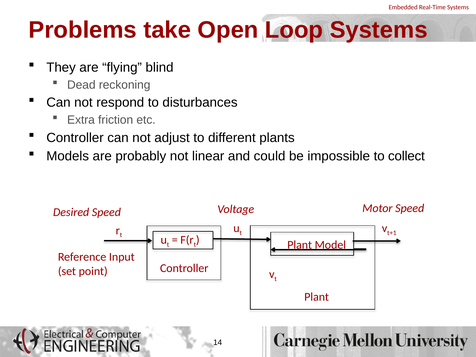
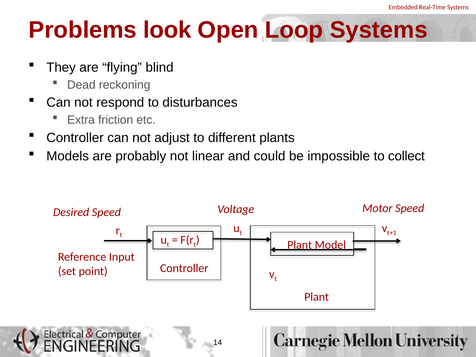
take: take -> look
